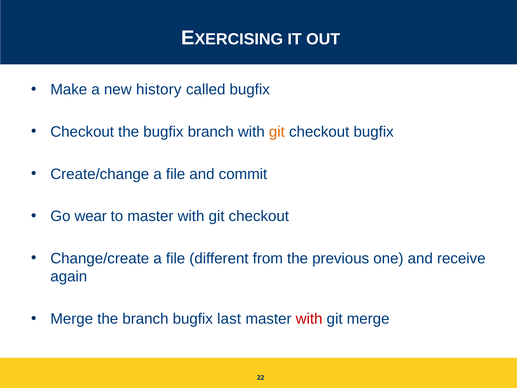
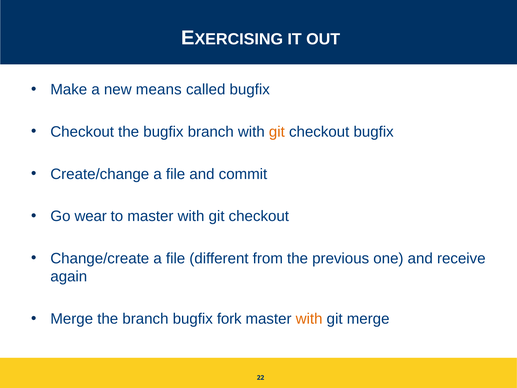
history: history -> means
last: last -> fork
with at (309, 319) colour: red -> orange
